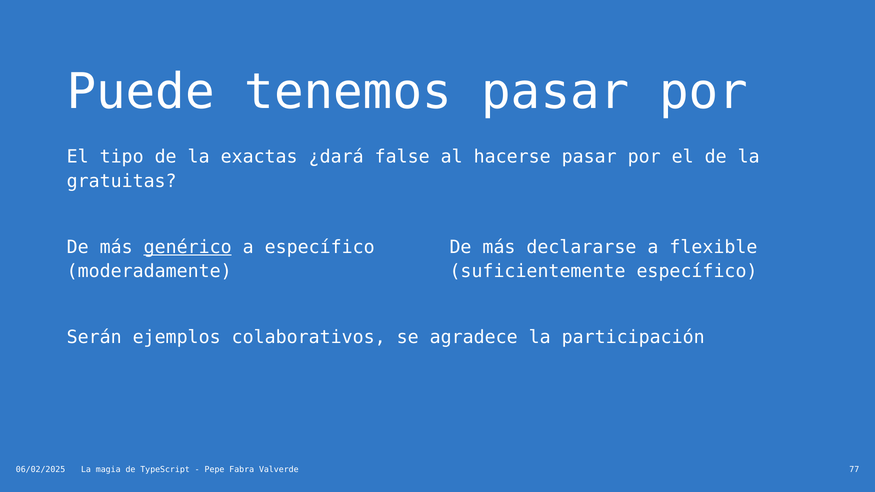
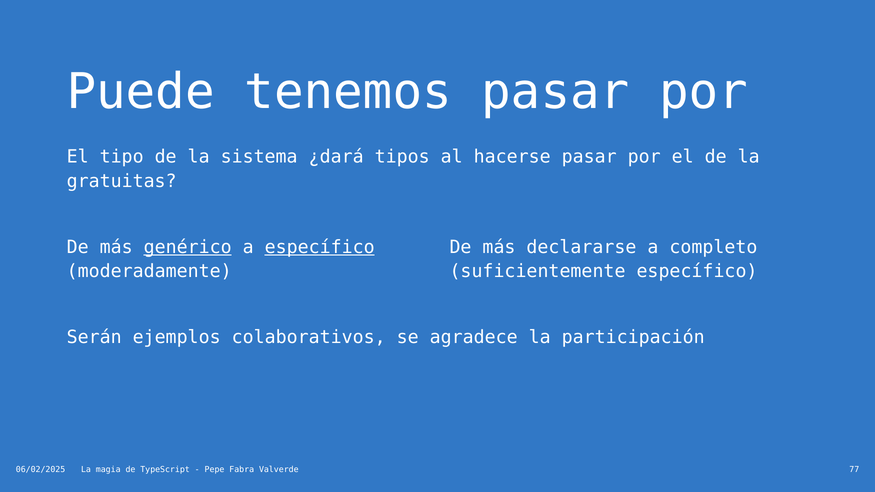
exactas: exactas -> sistema
false: false -> tipos
específico at (320, 247) underline: none -> present
flexible: flexible -> completo
